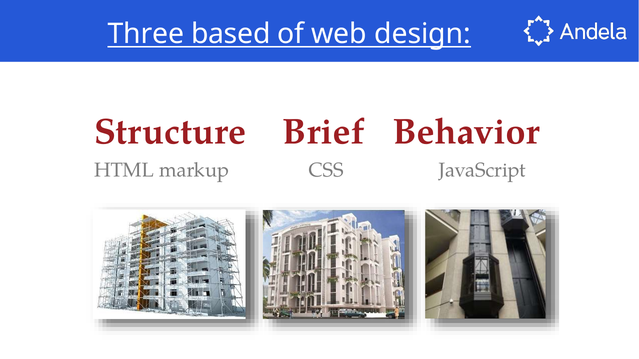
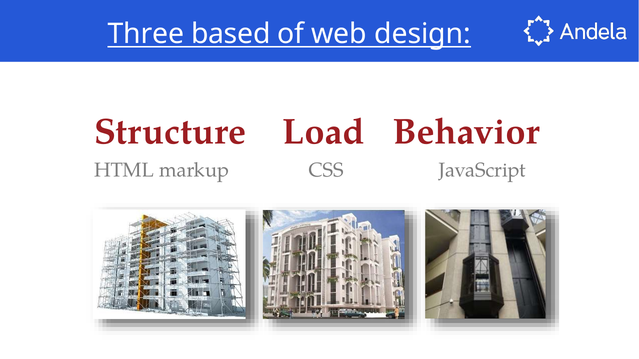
Brief: Brief -> Load
